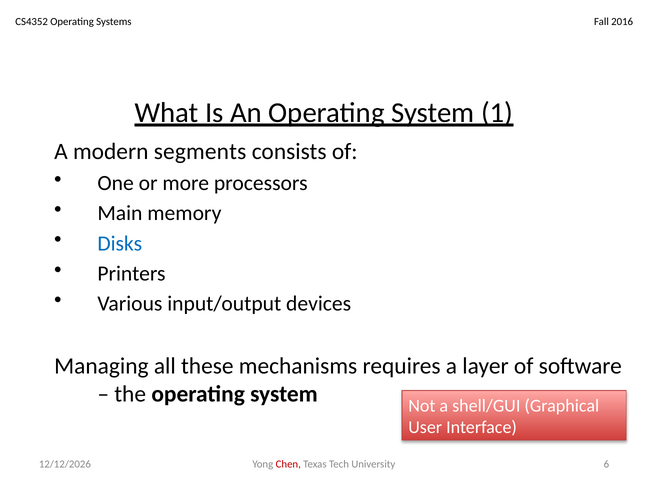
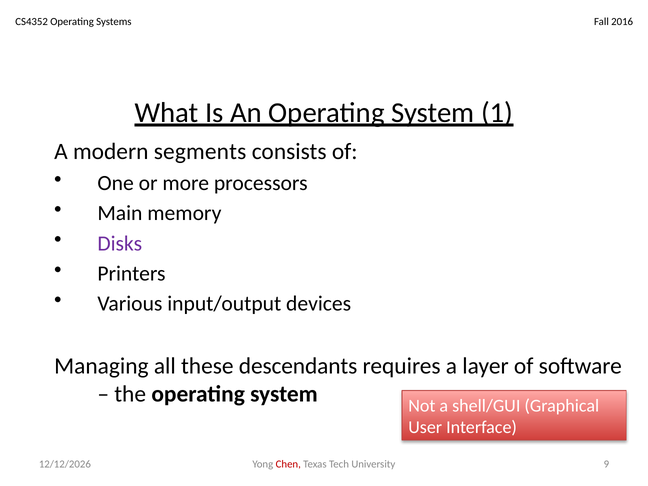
Disks colour: blue -> purple
mechanisms: mechanisms -> descendants
6: 6 -> 9
